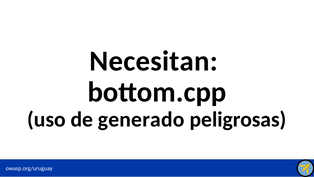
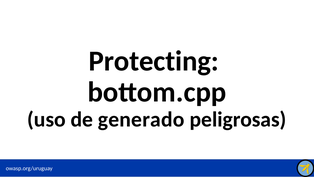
Necesitan: Necesitan -> Protecting
